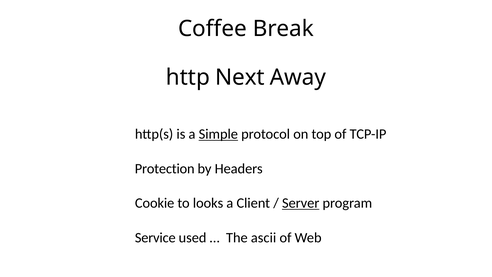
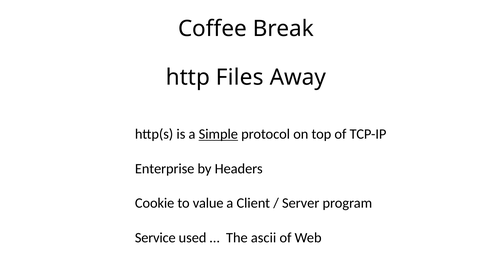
Next: Next -> Files
Protection: Protection -> Enterprise
looks: looks -> value
Server underline: present -> none
